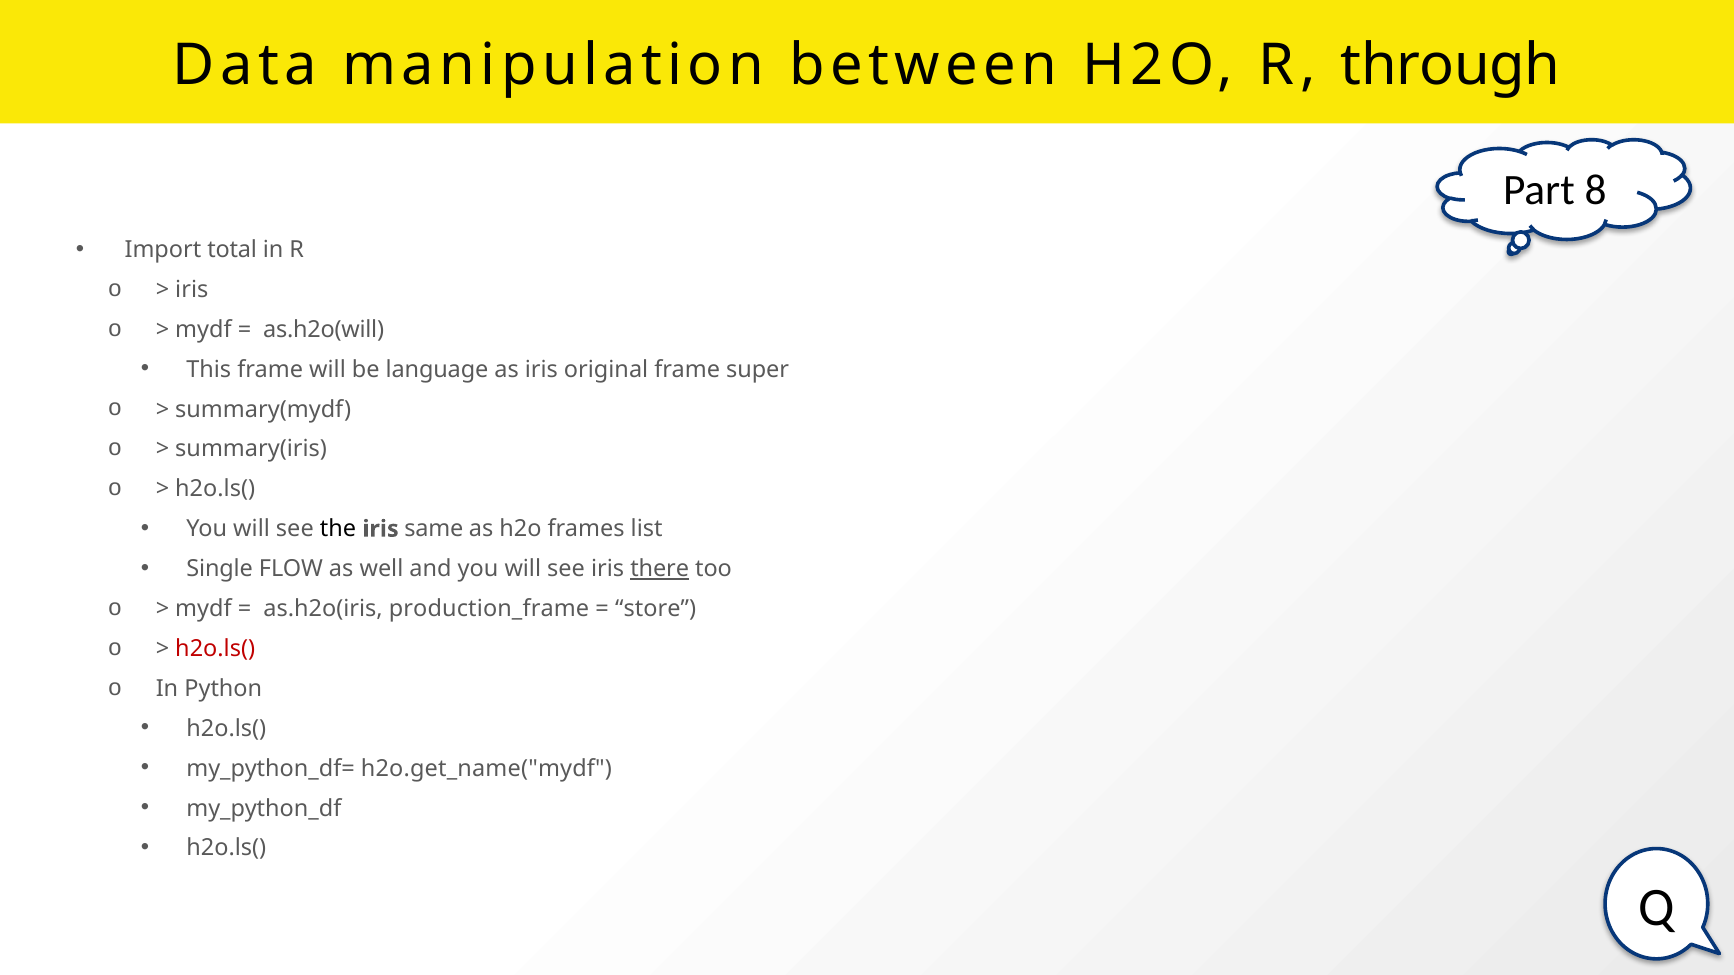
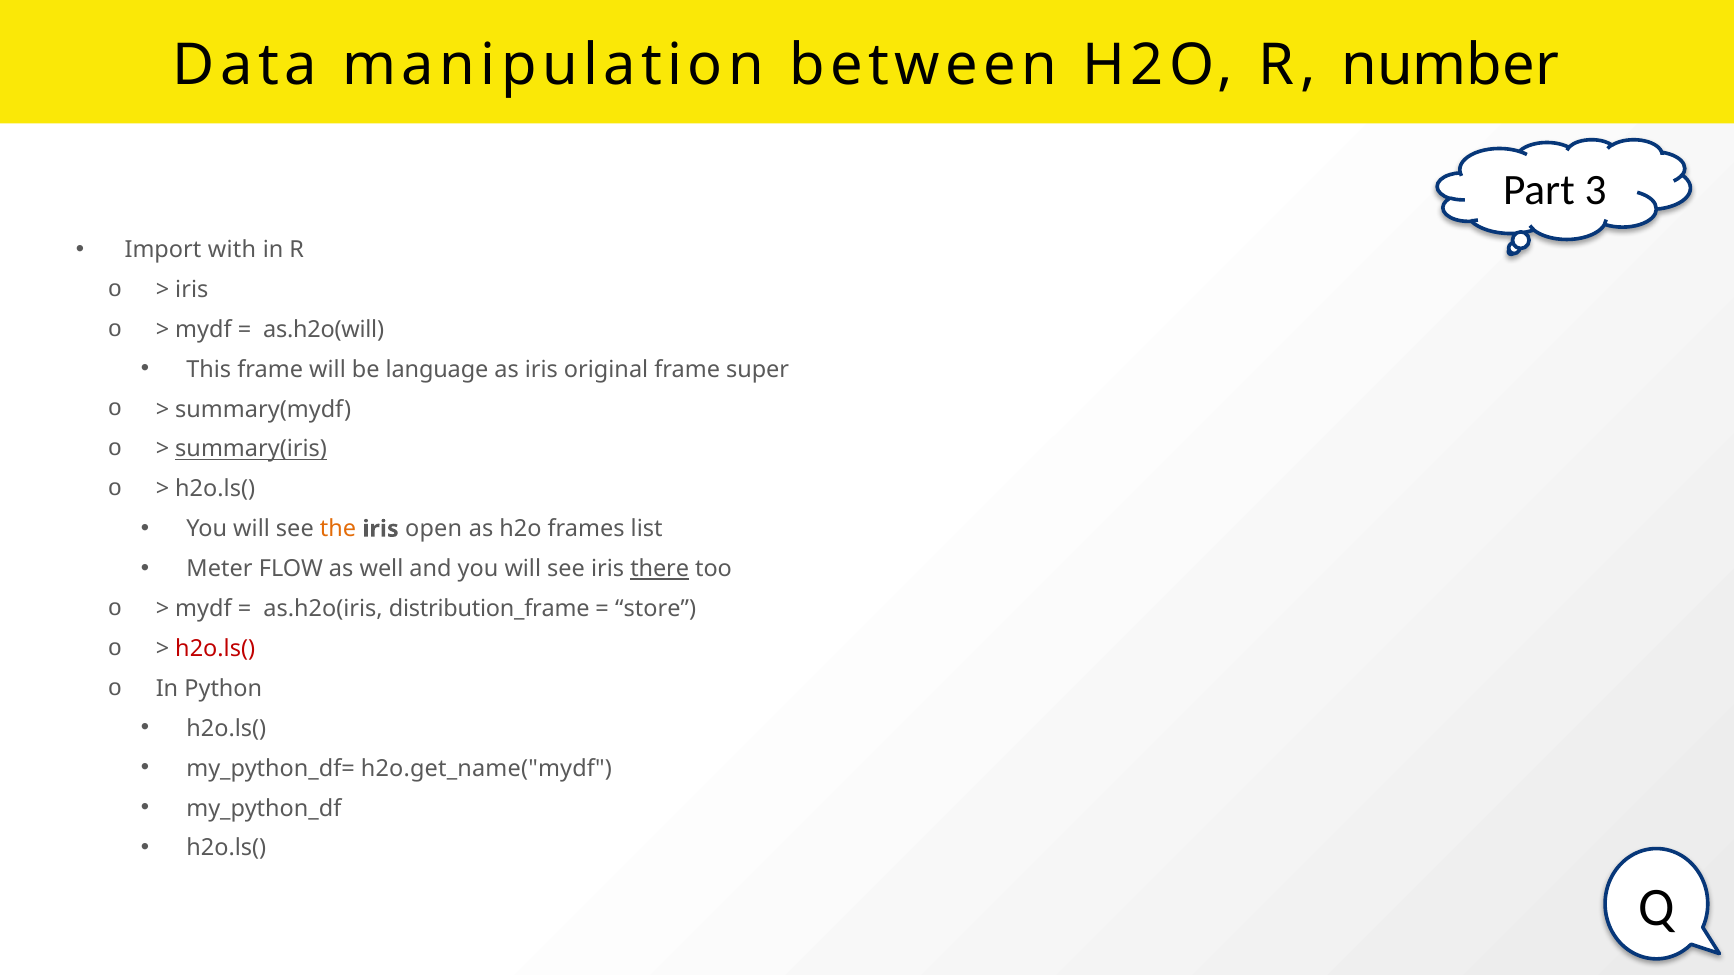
through: through -> number
8: 8 -> 3
total: total -> with
summary(iris underline: none -> present
the colour: black -> orange
same: same -> open
Single: Single -> Meter
production_frame: production_frame -> distribution_frame
